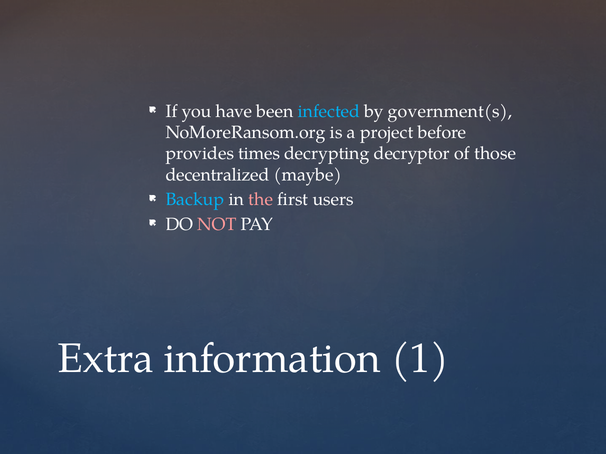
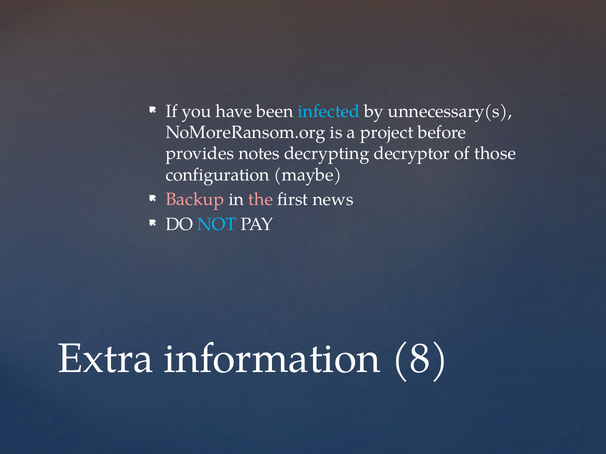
government(s: government(s -> unnecessary(s
times: times -> notes
decentralized: decentralized -> configuration
Backup colour: light blue -> pink
users: users -> news
NOT colour: pink -> light blue
1: 1 -> 8
